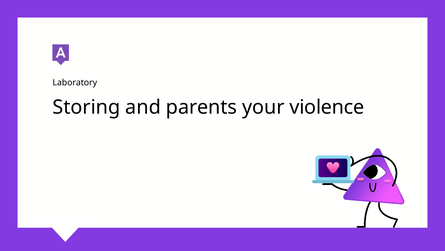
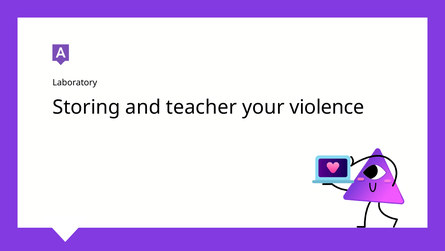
parents: parents -> teacher
